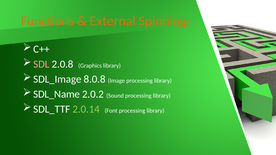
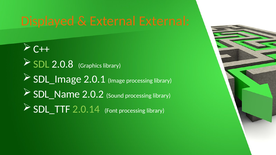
Functions: Functions -> Displayed
External Spinning: Spinning -> External
SDL colour: pink -> light green
8.0.8: 8.0.8 -> 2.0.1
